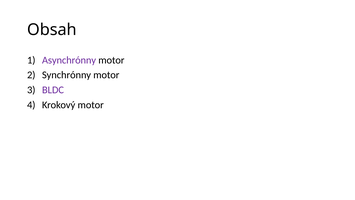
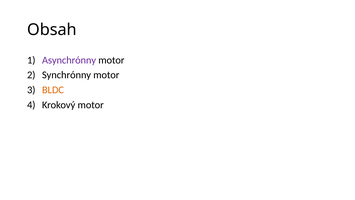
BLDC colour: purple -> orange
